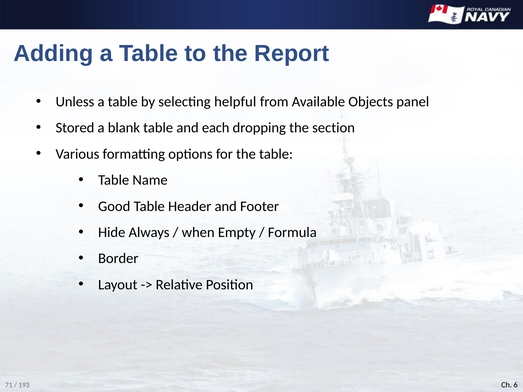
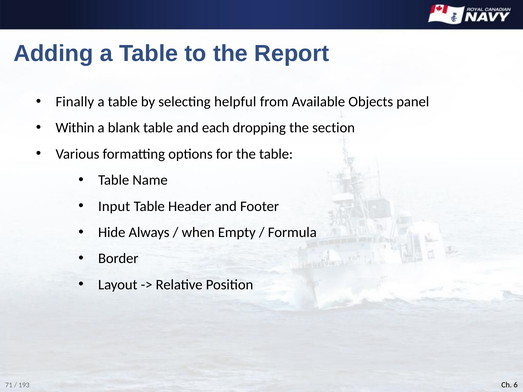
Unless: Unless -> Finally
Stored: Stored -> Within
Good: Good -> Input
